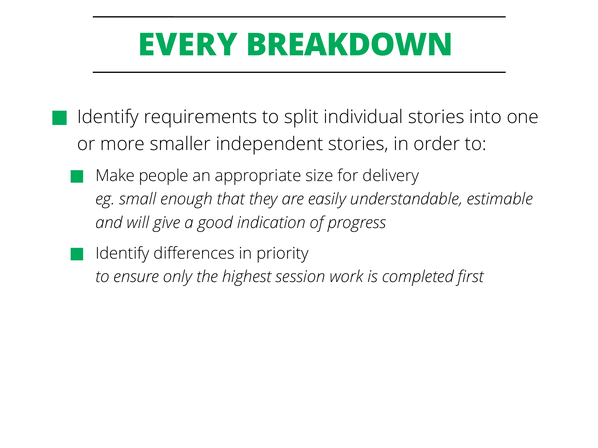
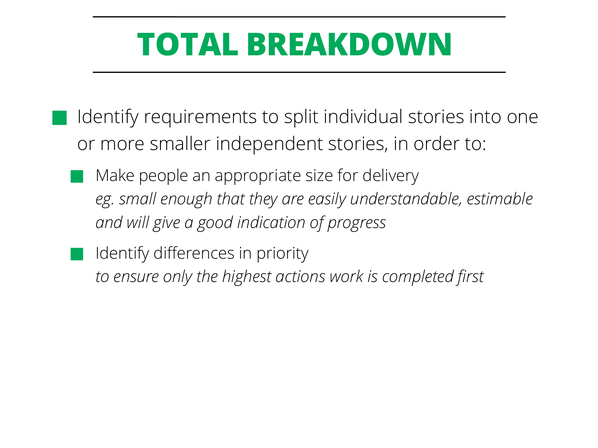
EVERY: EVERY -> TOTAL
session: session -> actions
